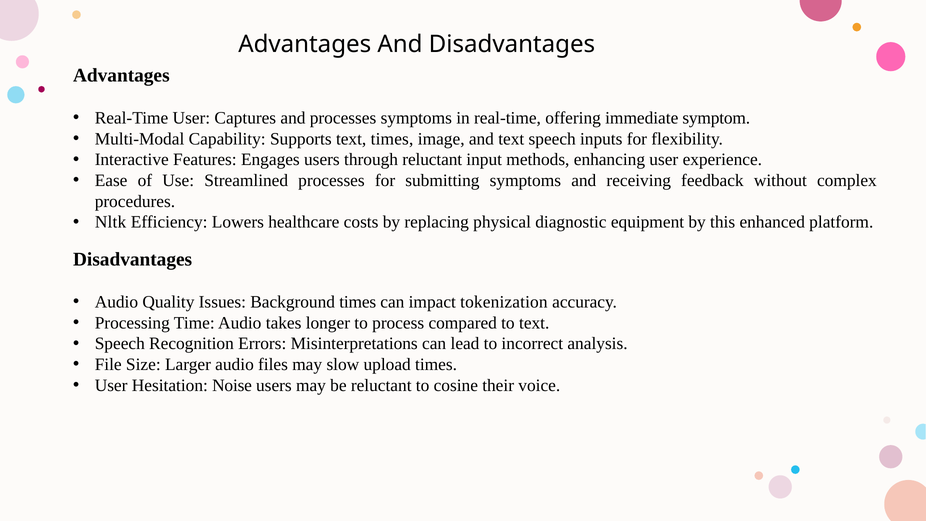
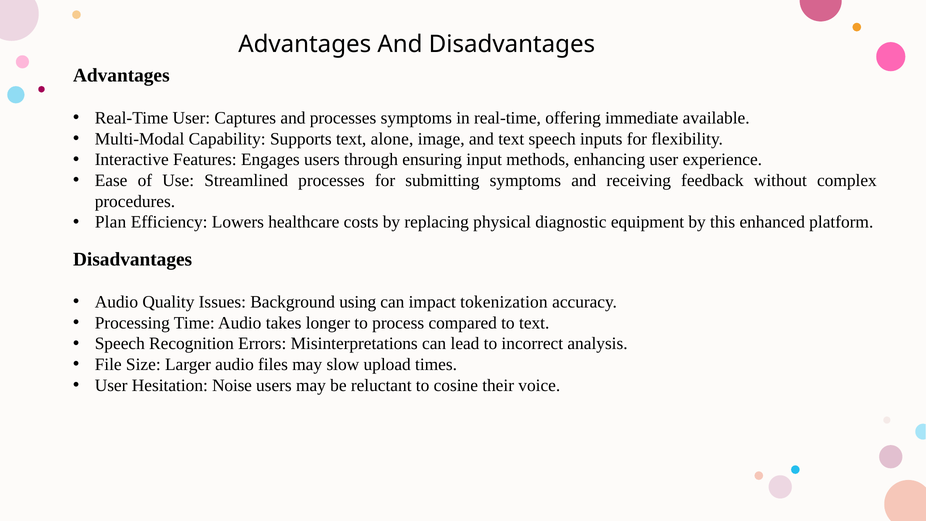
symptom: symptom -> available
text times: times -> alone
through reluctant: reluctant -> ensuring
Nltk: Nltk -> Plan
Background times: times -> using
